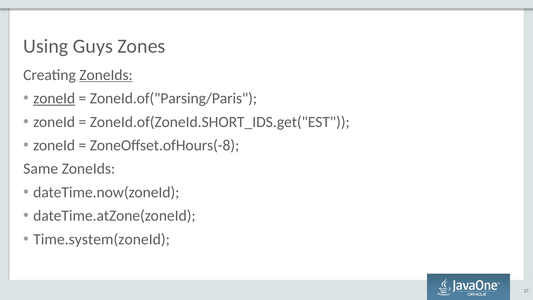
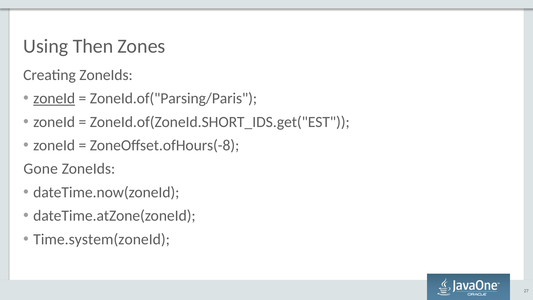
Guys: Guys -> Then
ZoneIds at (106, 75) underline: present -> none
Same: Same -> Gone
